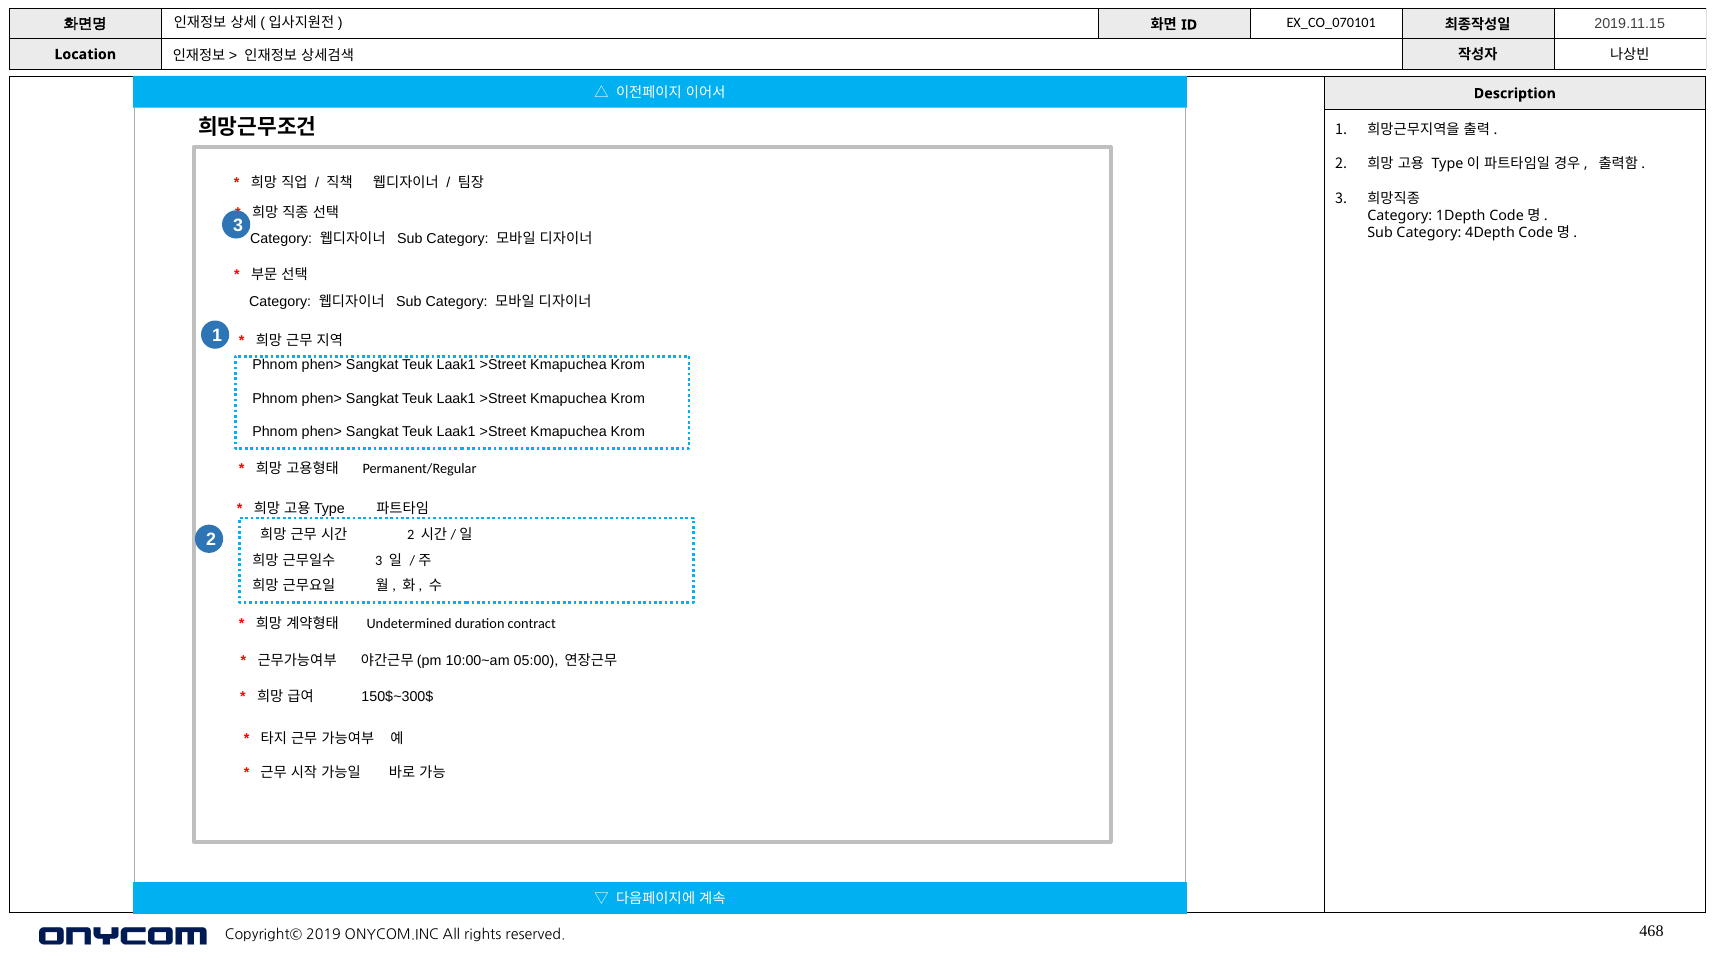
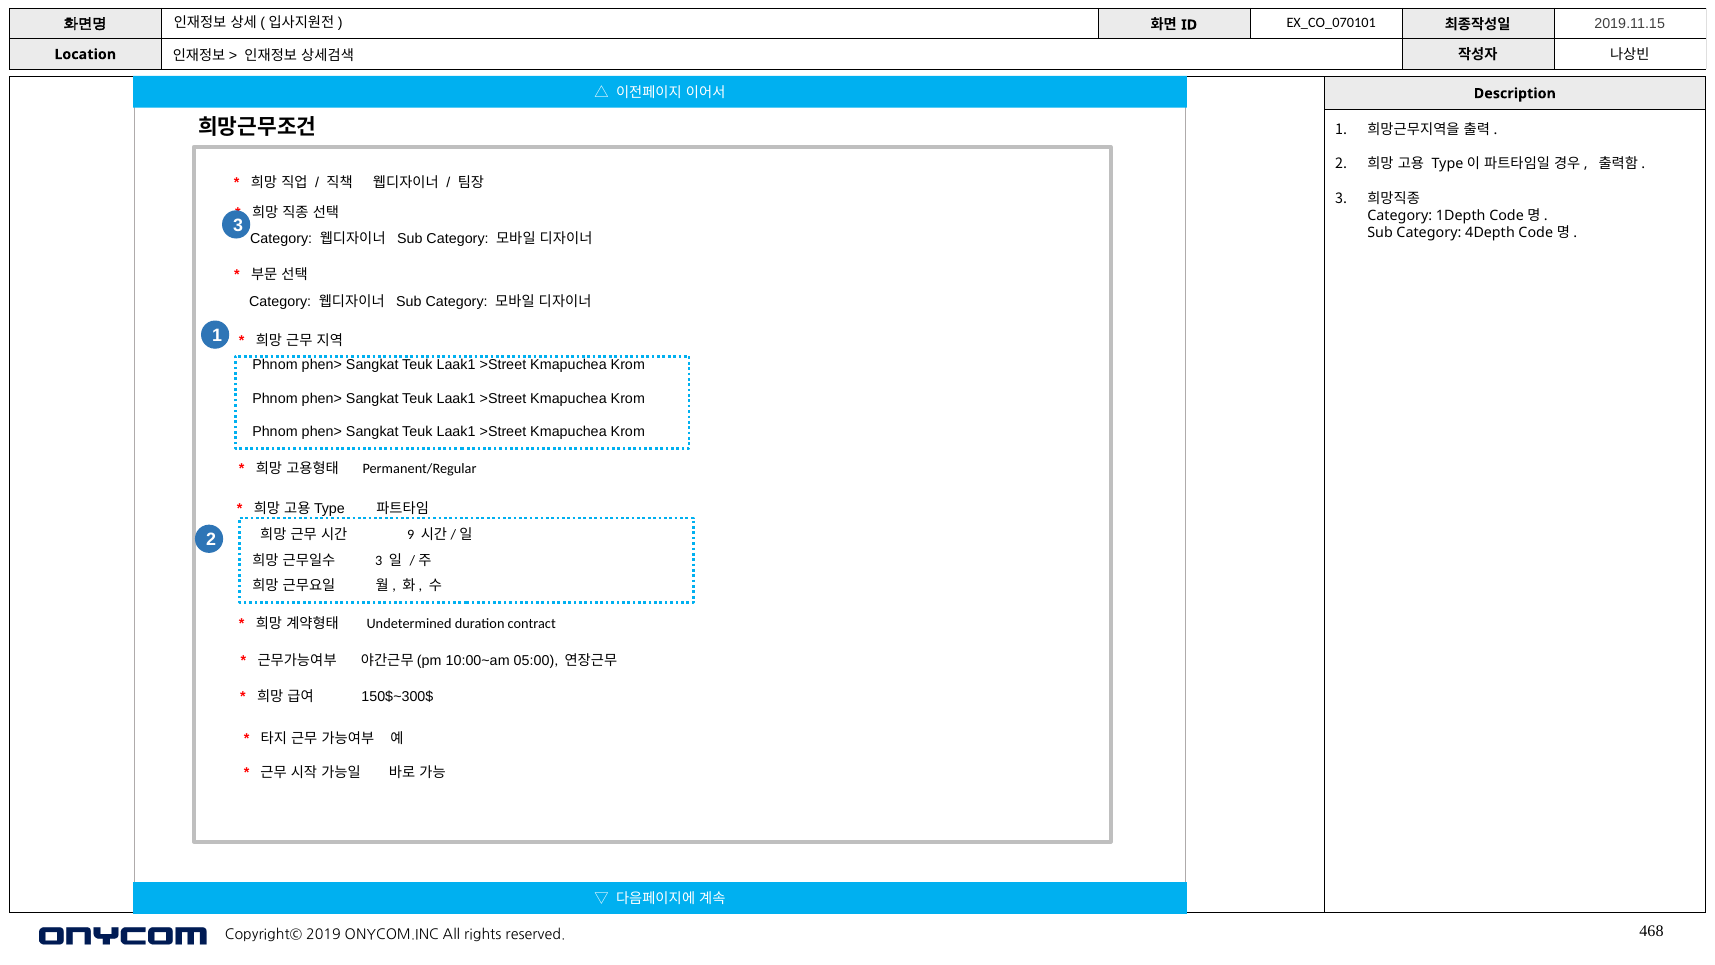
2 at (411, 535): 2 -> 9
